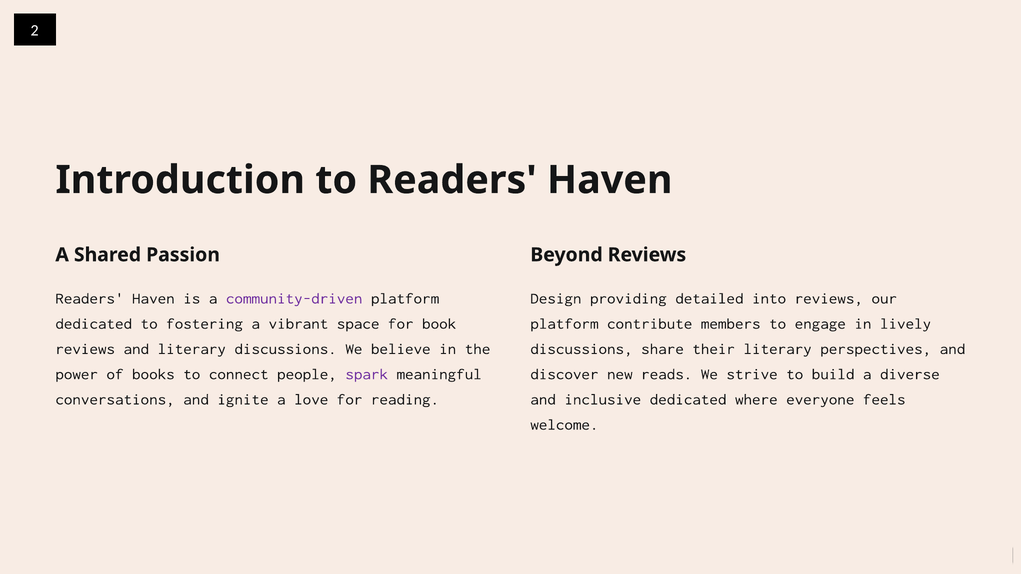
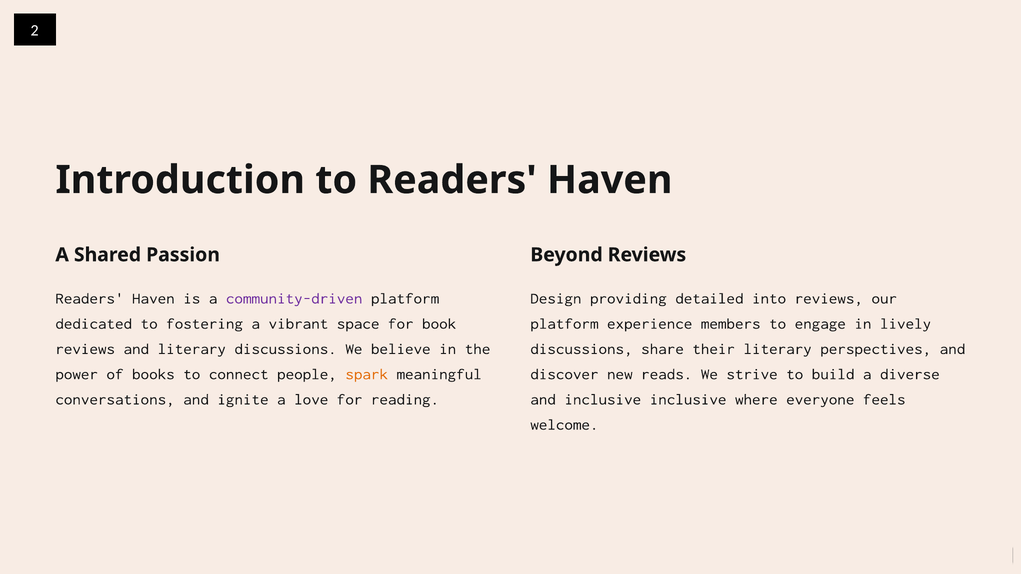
contribute: contribute -> experience
spark colour: purple -> orange
inclusive dedicated: dedicated -> inclusive
